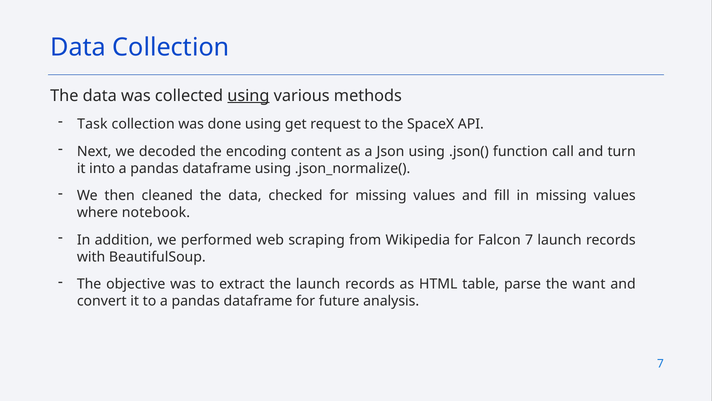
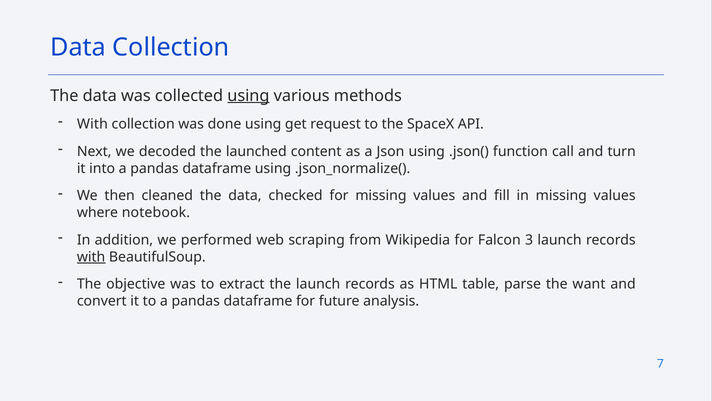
Task at (92, 124): Task -> With
encoding: encoding -> launched
Falcon 7: 7 -> 3
with at (91, 257) underline: none -> present
